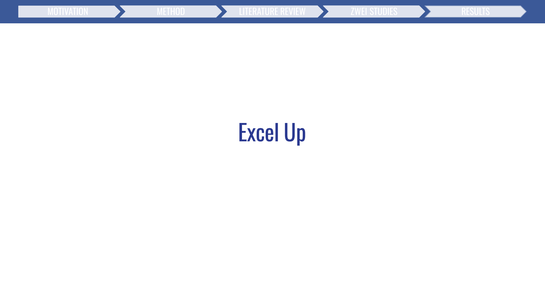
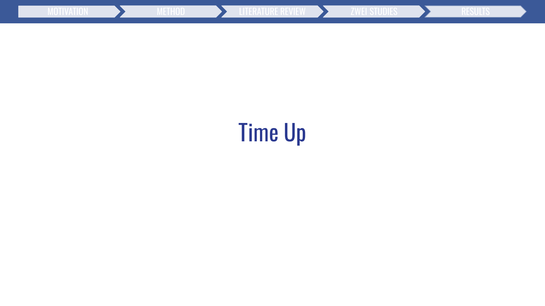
Excel: Excel -> Time
